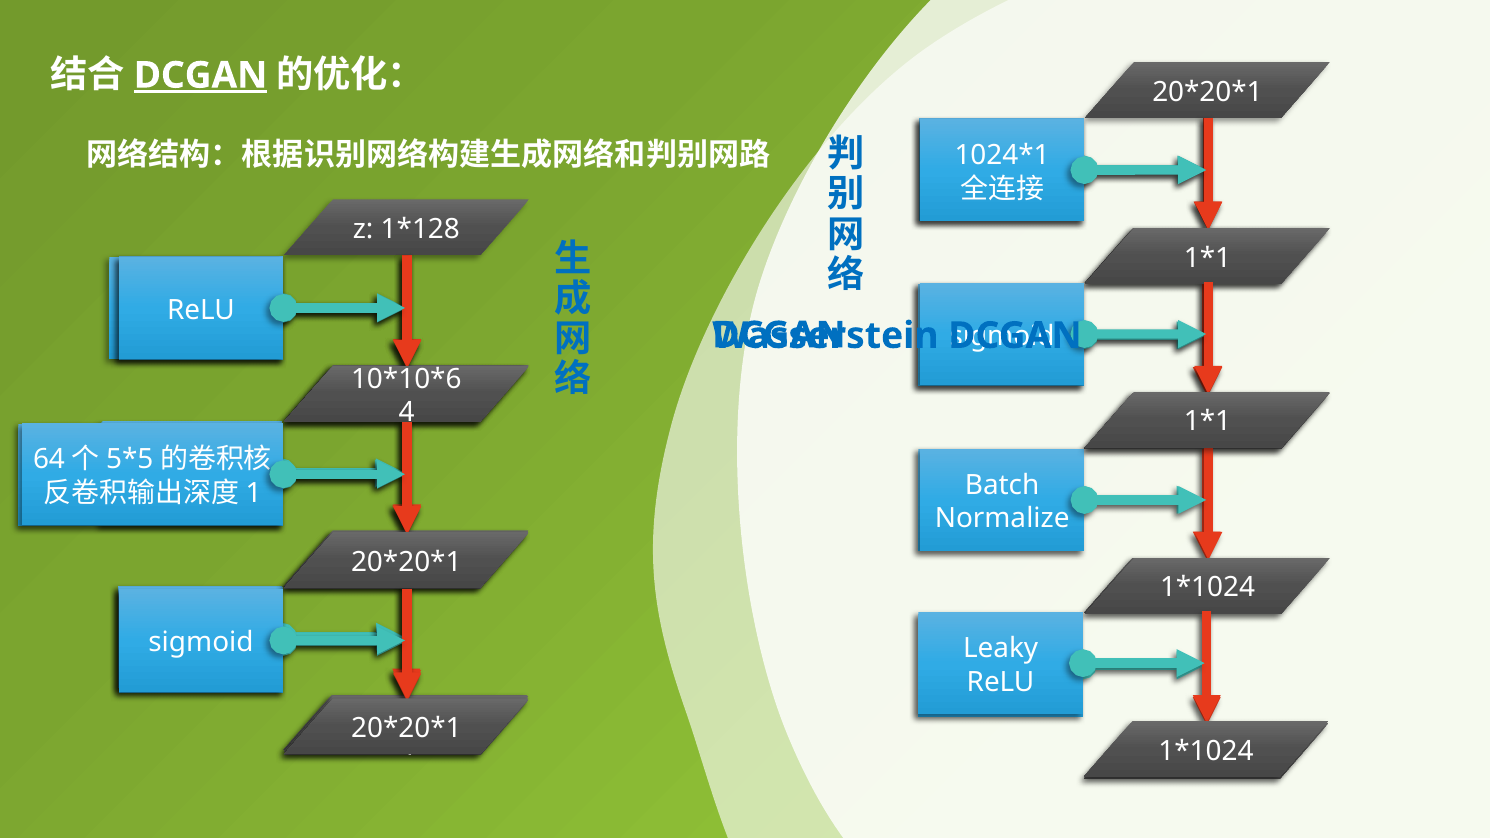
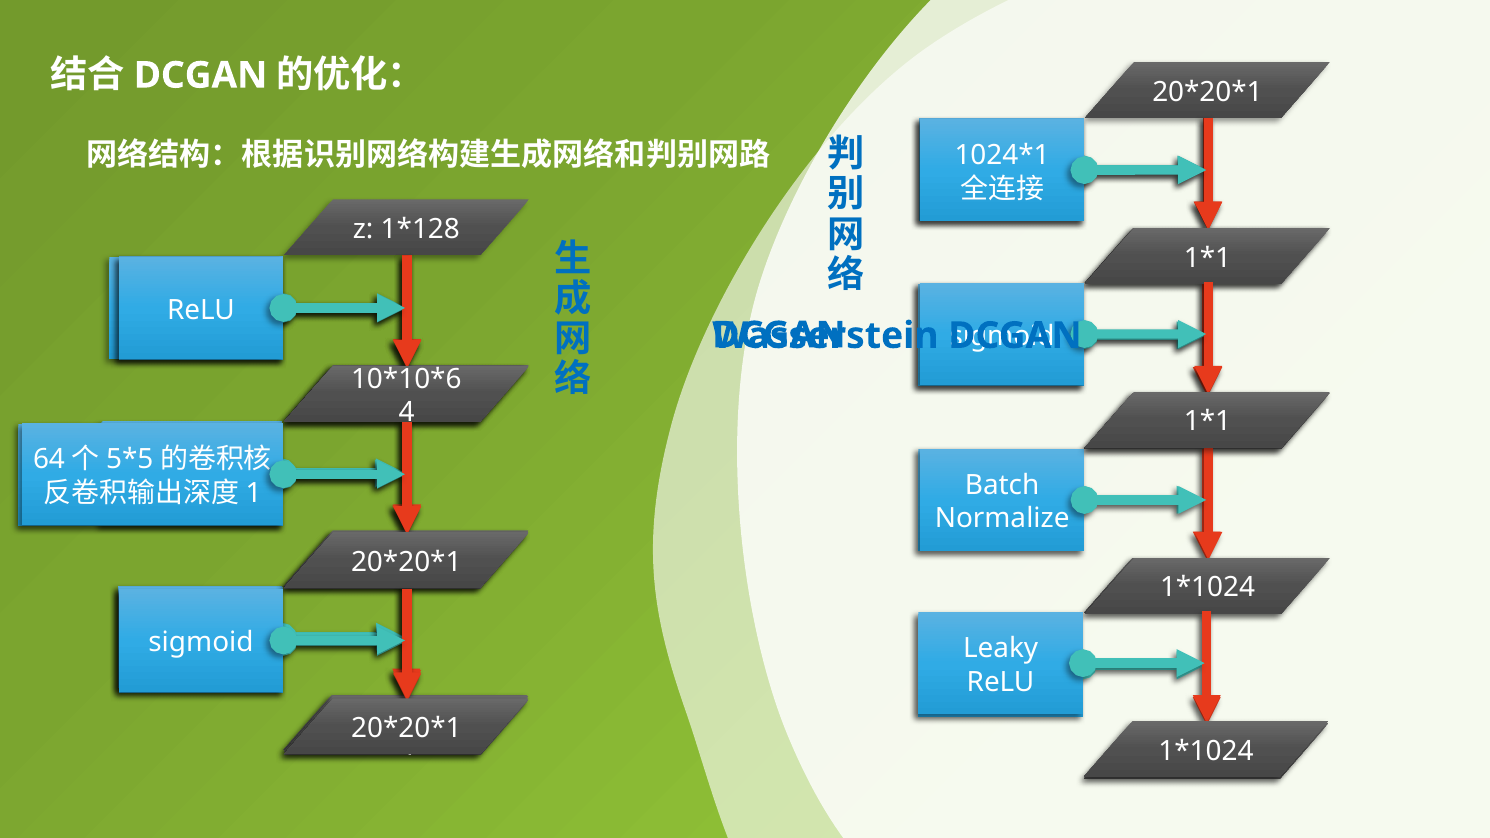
DCGAN at (201, 75) underline: present -> none
